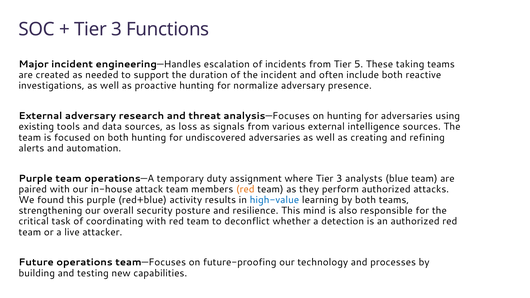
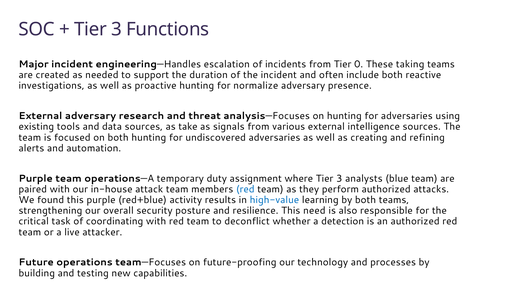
5: 5 -> 0
loss: loss -> take
red at (245, 189) colour: orange -> blue
mind: mind -> need
